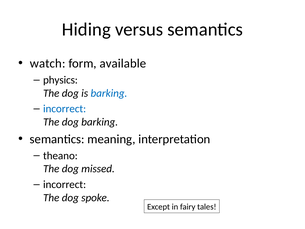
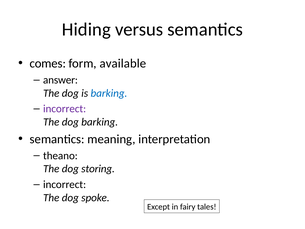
watch: watch -> comes
physics: physics -> answer
incorrect at (65, 109) colour: blue -> purple
missed: missed -> storing
